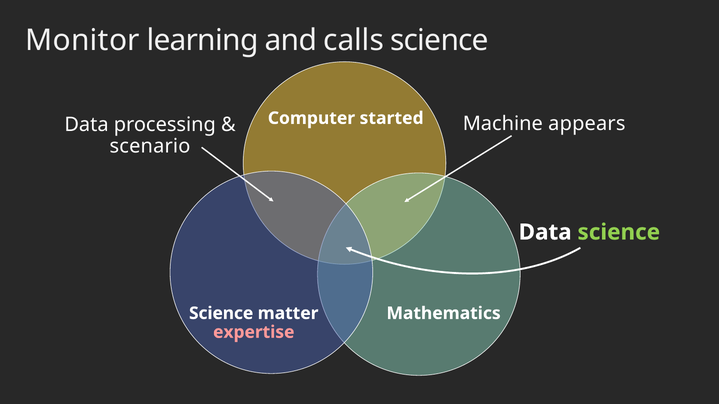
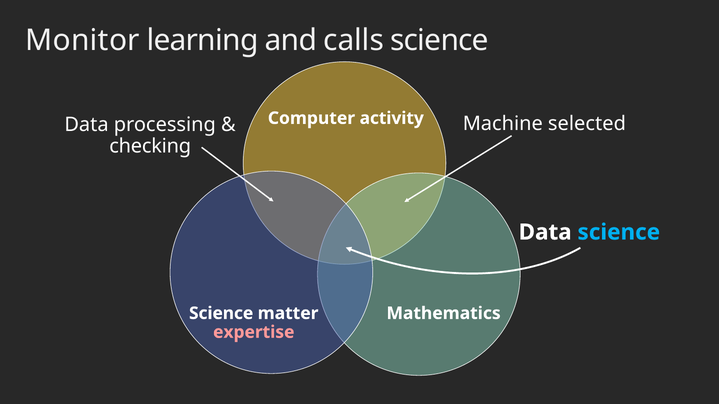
started: started -> activity
appears: appears -> selected
scenario: scenario -> checking
science at (619, 232) colour: light green -> light blue
